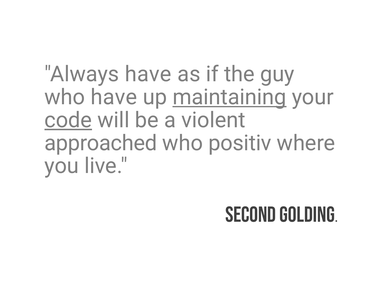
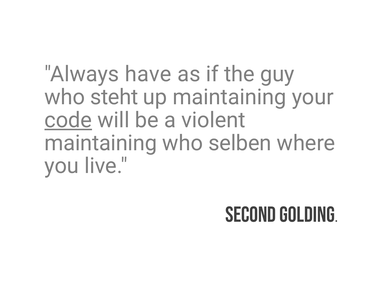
who have: have -> steht
maintaining at (229, 97) underline: present -> none
approached at (101, 143): approached -> maintaining
positiv: positiv -> selben
